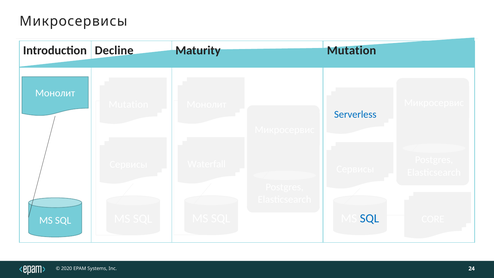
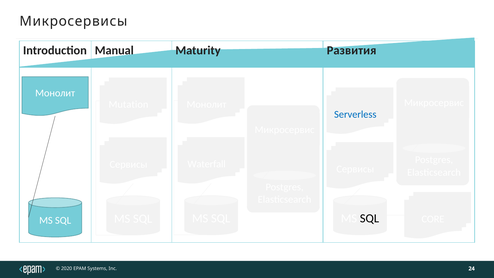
Decline: Decline -> Manual
Maturity Mutation: Mutation -> Развития
SQL at (369, 218) colour: blue -> black
